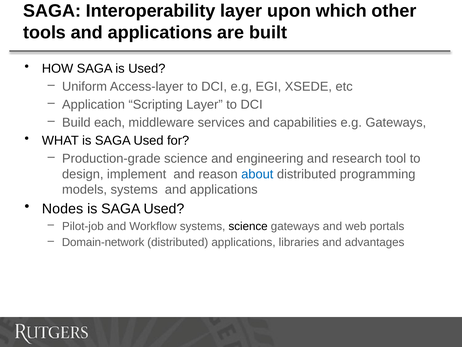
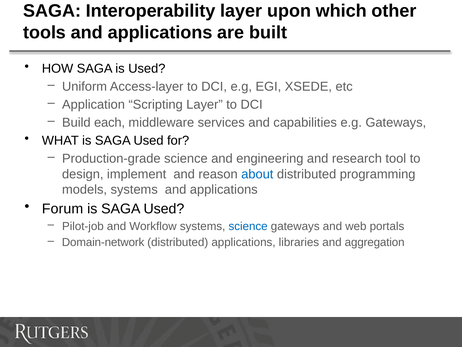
Nodes: Nodes -> Forum
science at (248, 226) colour: black -> blue
advantages: advantages -> aggregation
